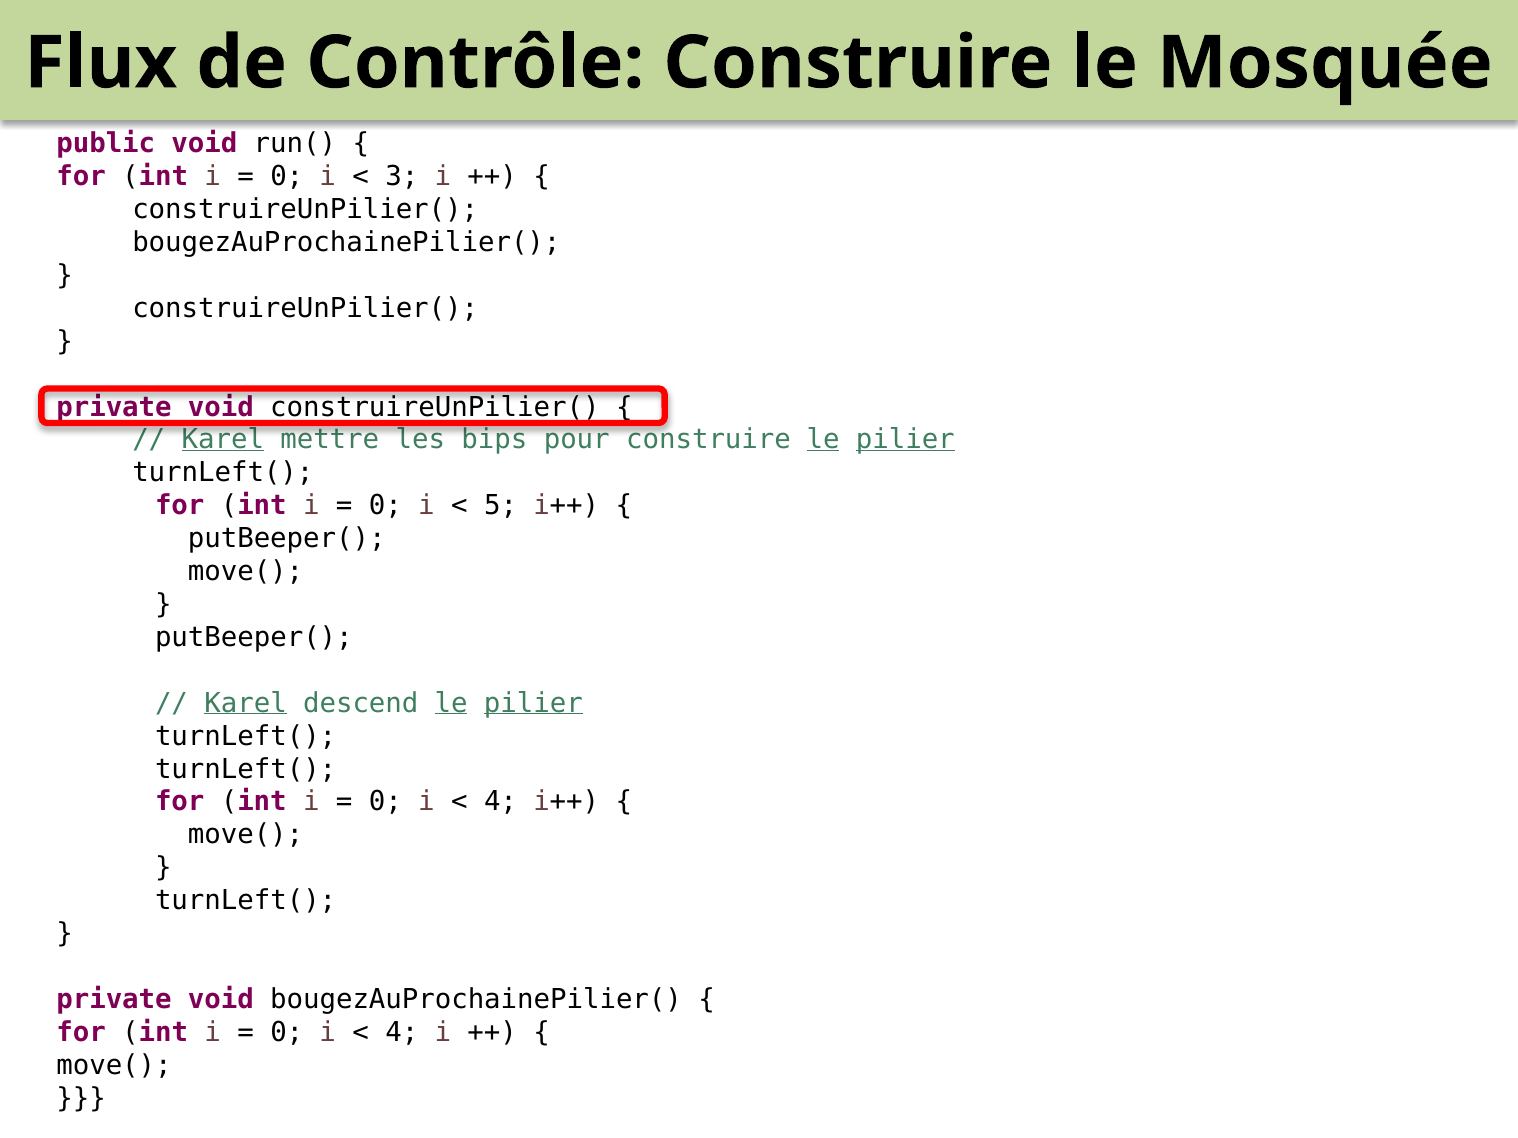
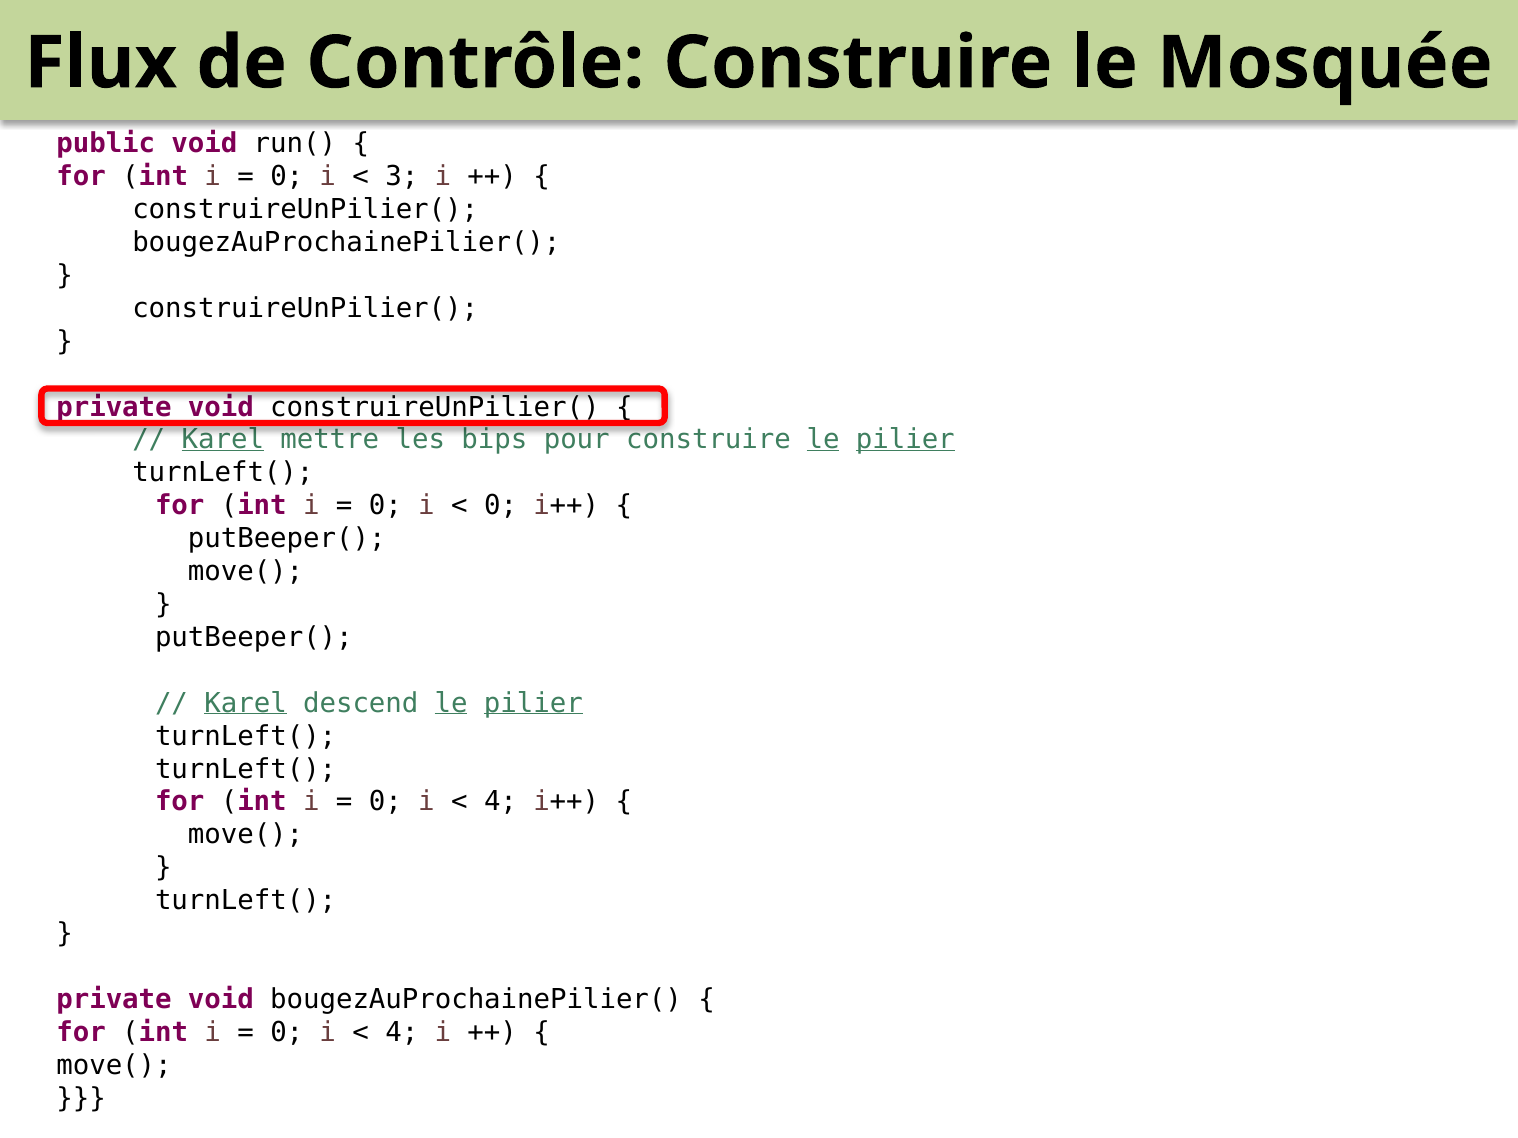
5 at (501, 506): 5 -> 0
